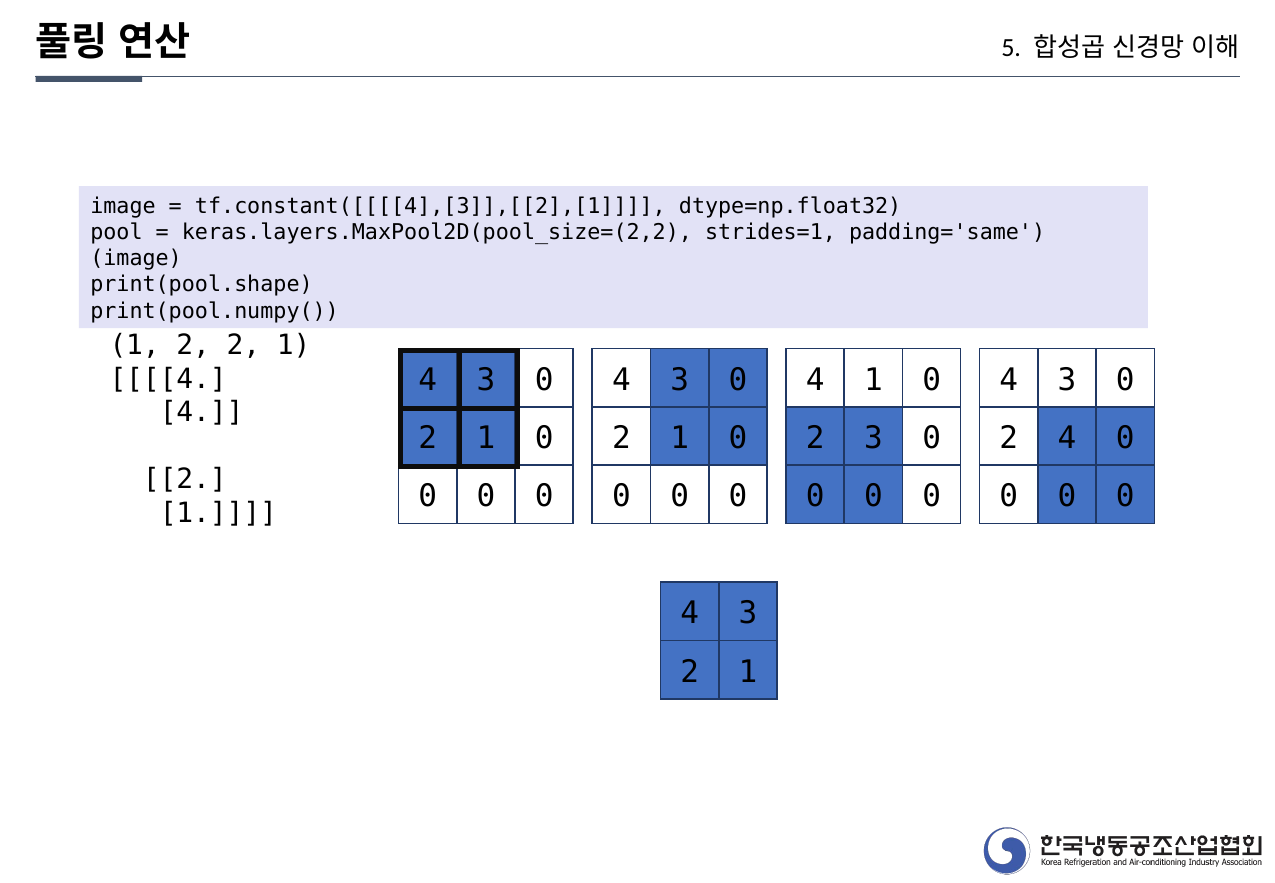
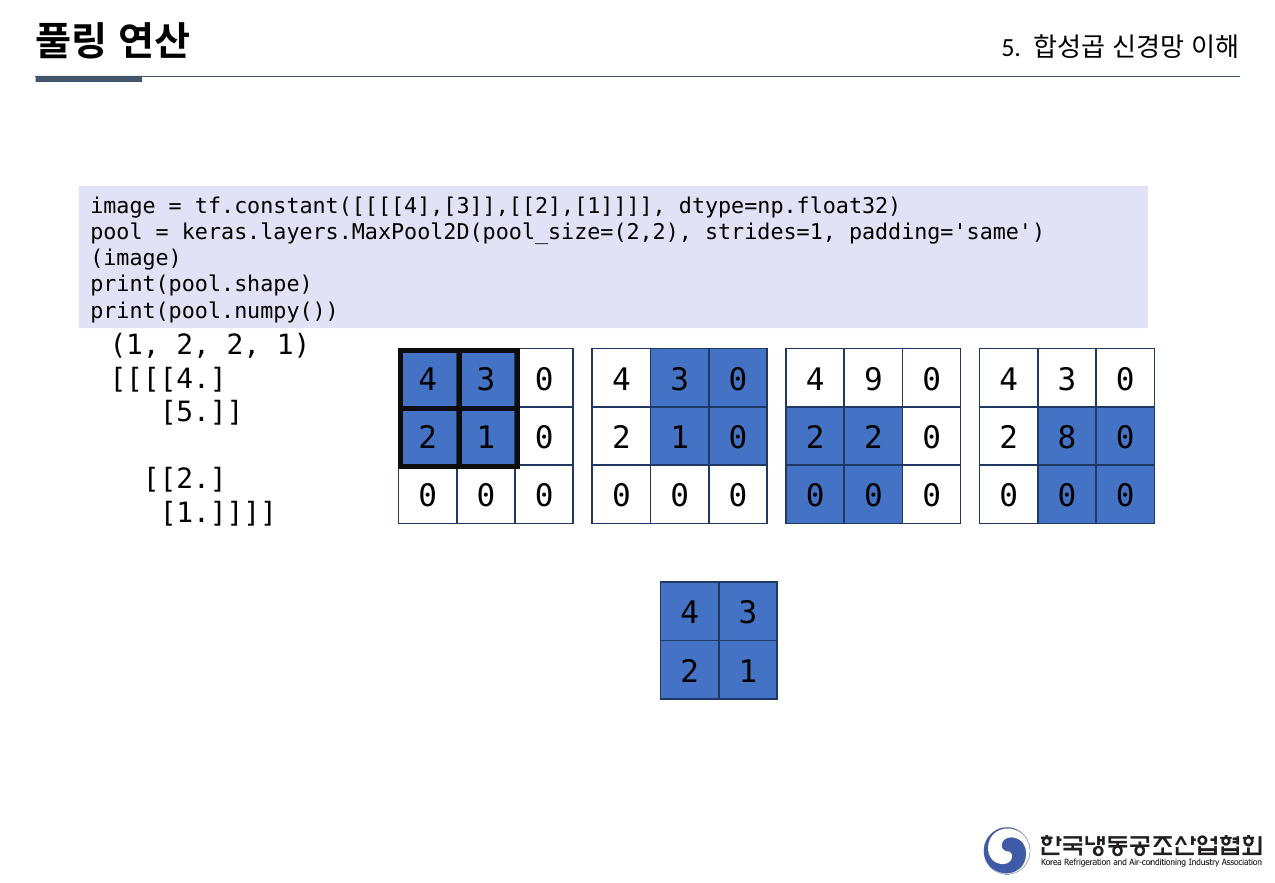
4 1: 1 -> 9
4 at (202, 412): 4 -> 5
3 at (873, 438): 3 -> 2
2 4: 4 -> 8
